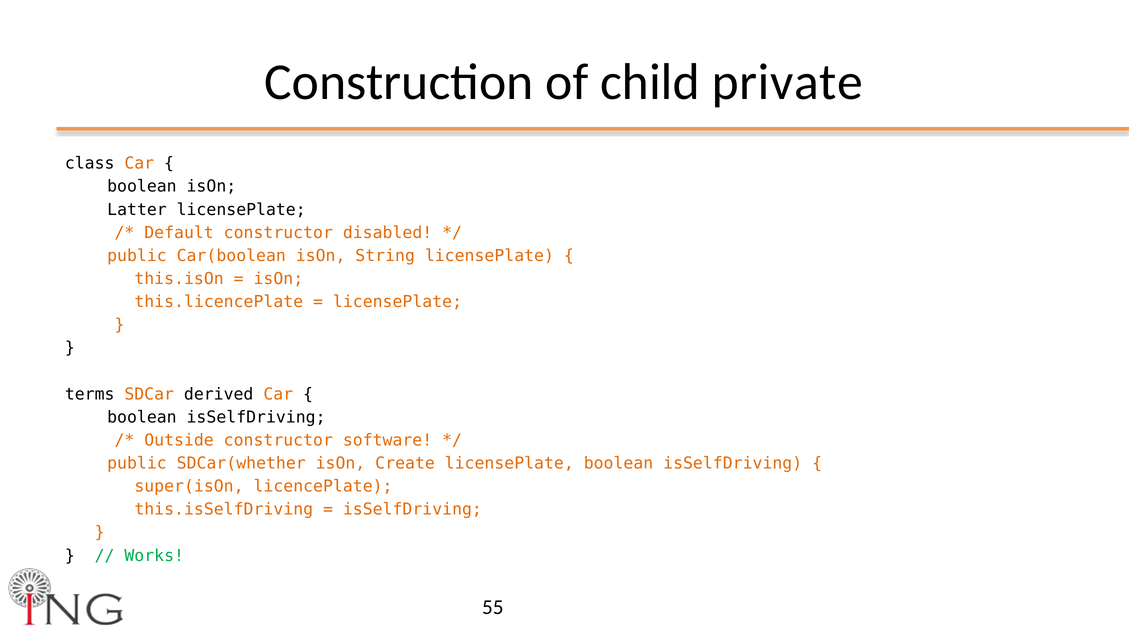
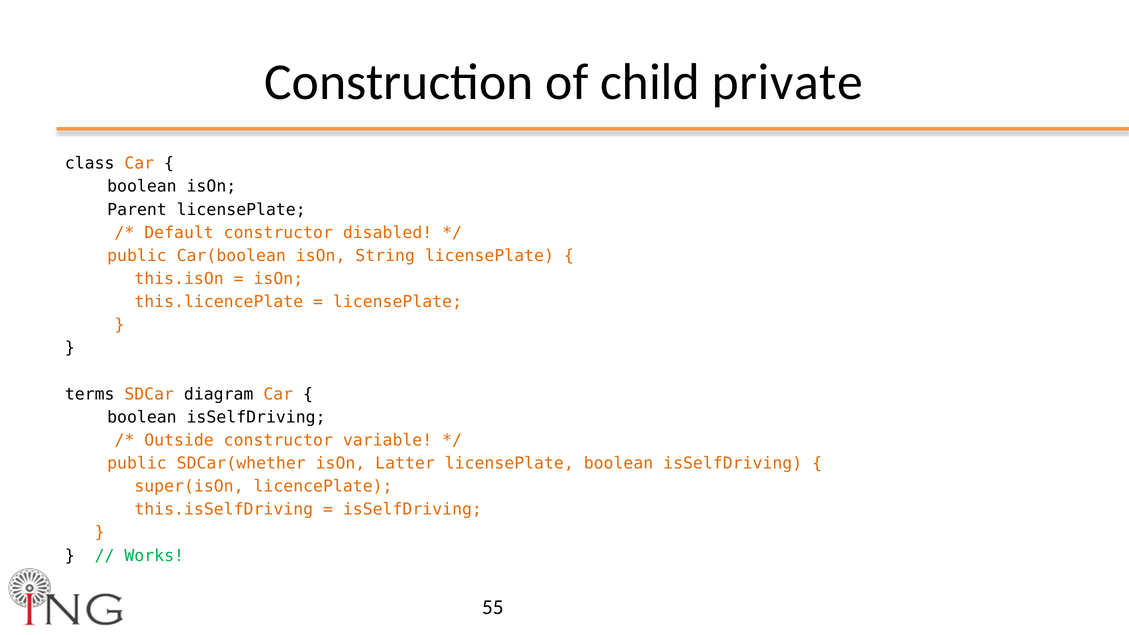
Latter: Latter -> Parent
derived: derived -> diagram
software: software -> variable
Create: Create -> Latter
